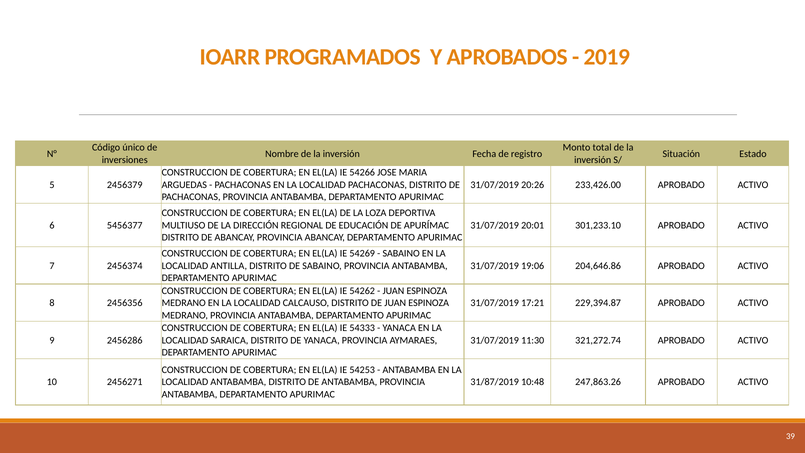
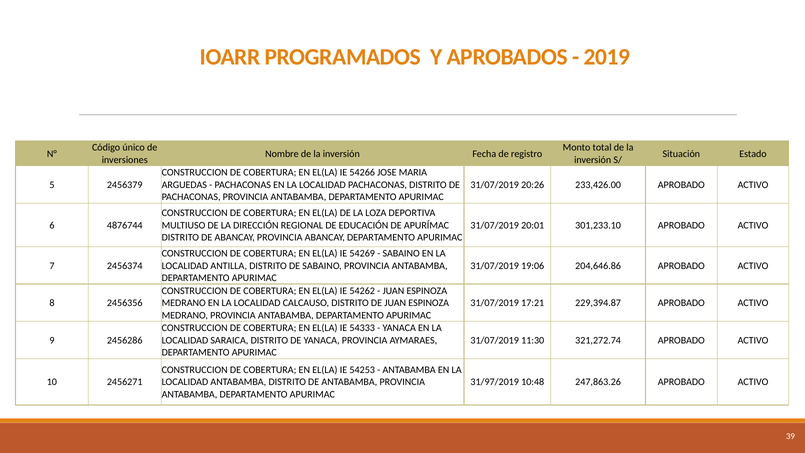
5456377: 5456377 -> 4876744
31/87/2019: 31/87/2019 -> 31/97/2019
